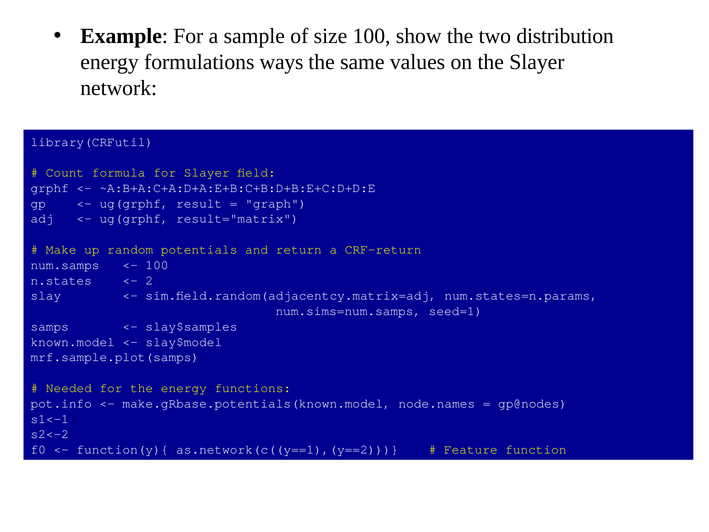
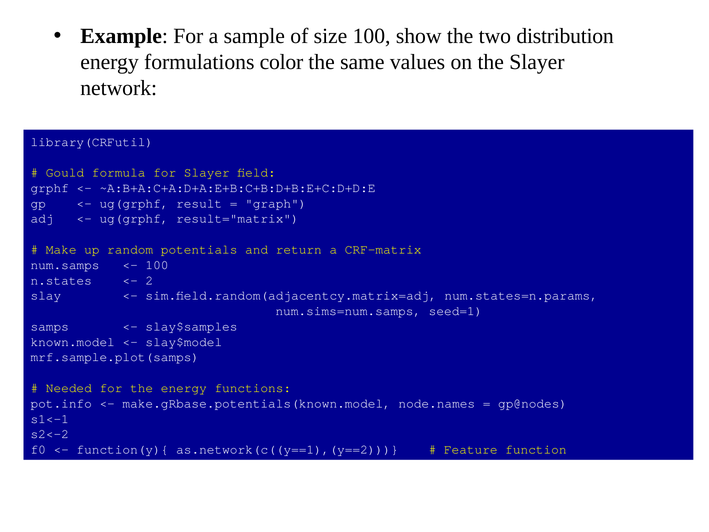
ways: ways -> color
Count: Count -> Gould
CRF-return: CRF-return -> CRF-matrix
